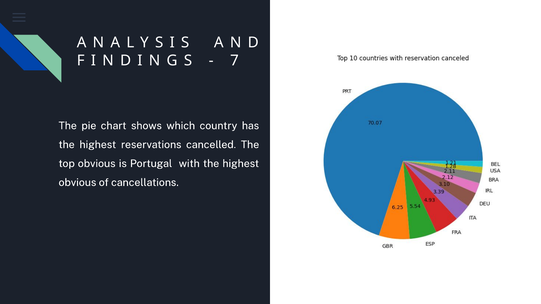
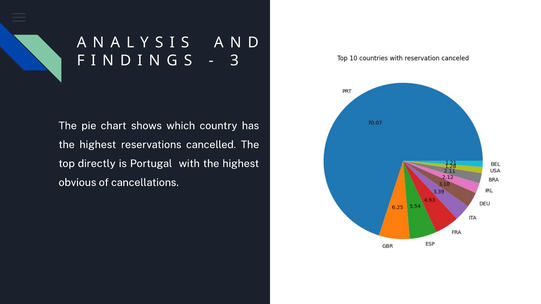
7: 7 -> 3
top obvious: obvious -> directly
